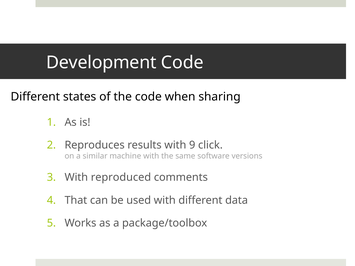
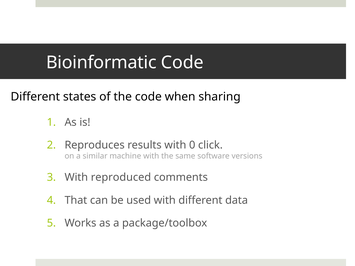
Development: Development -> Bioinformatic
9: 9 -> 0
